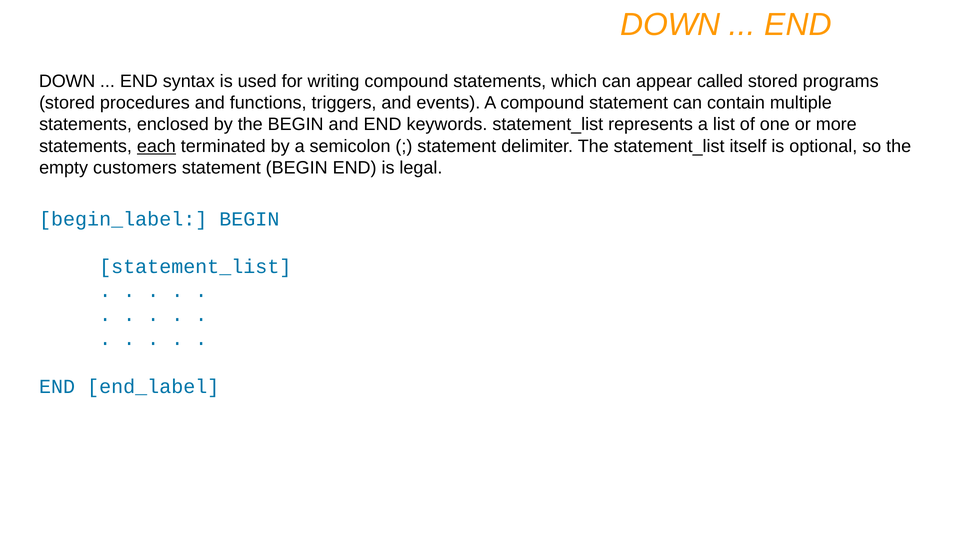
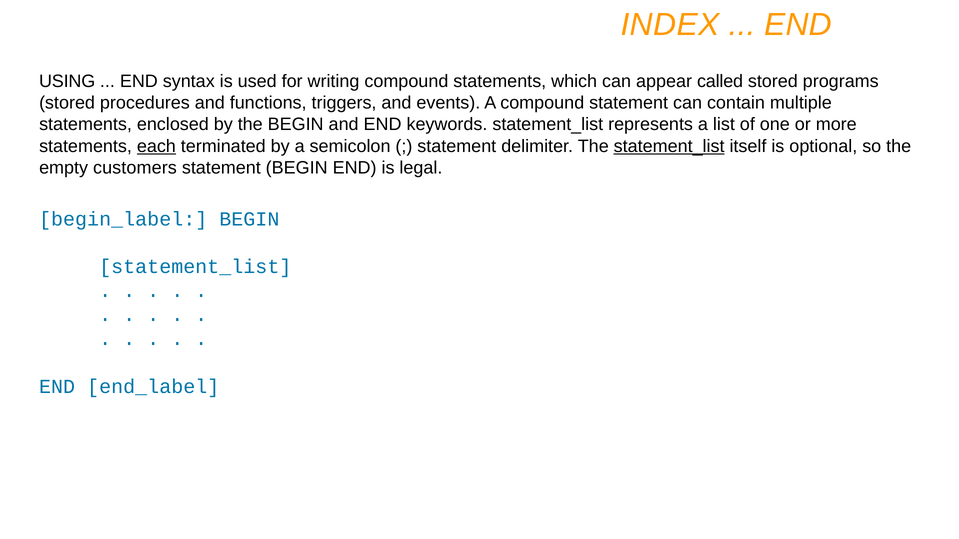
DOWN at (670, 25): DOWN -> INDEX
DOWN at (67, 81): DOWN -> USING
statement_list at (669, 146) underline: none -> present
